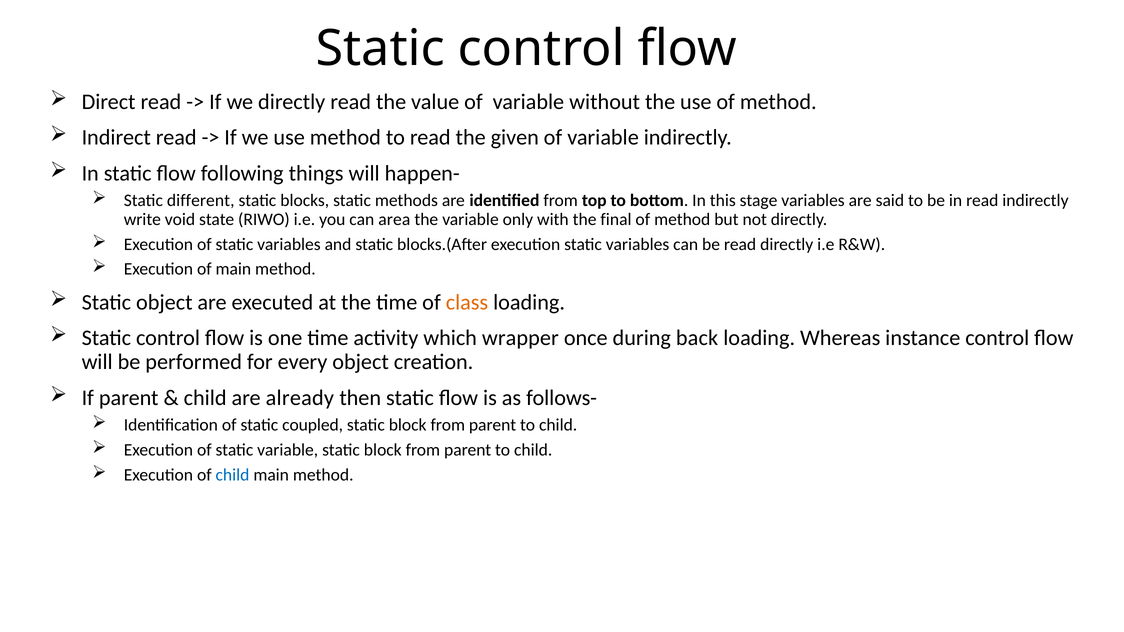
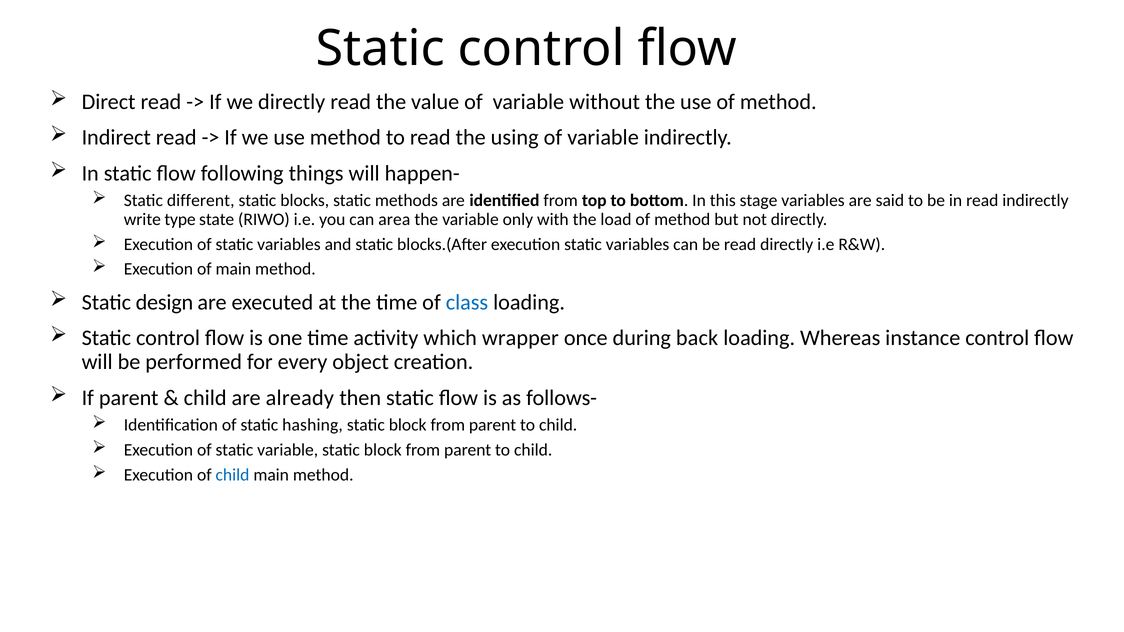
given: given -> using
void: void -> type
final: final -> load
Static object: object -> design
class colour: orange -> blue
coupled: coupled -> hashing
